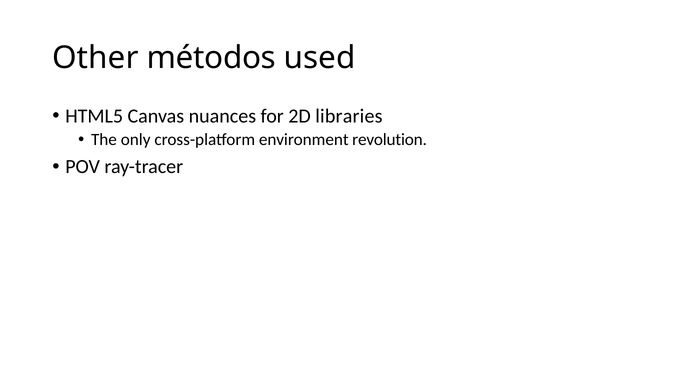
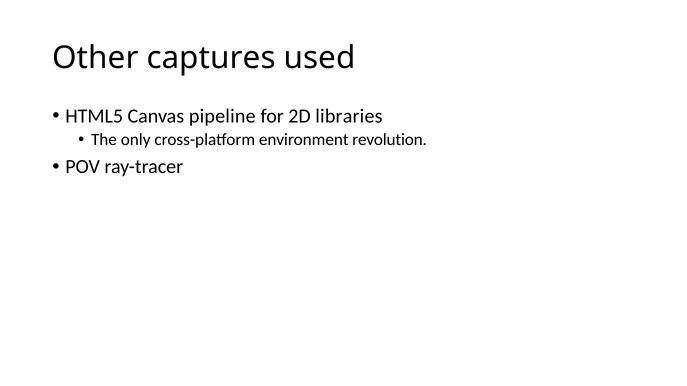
métodos: métodos -> captures
nuances: nuances -> pipeline
